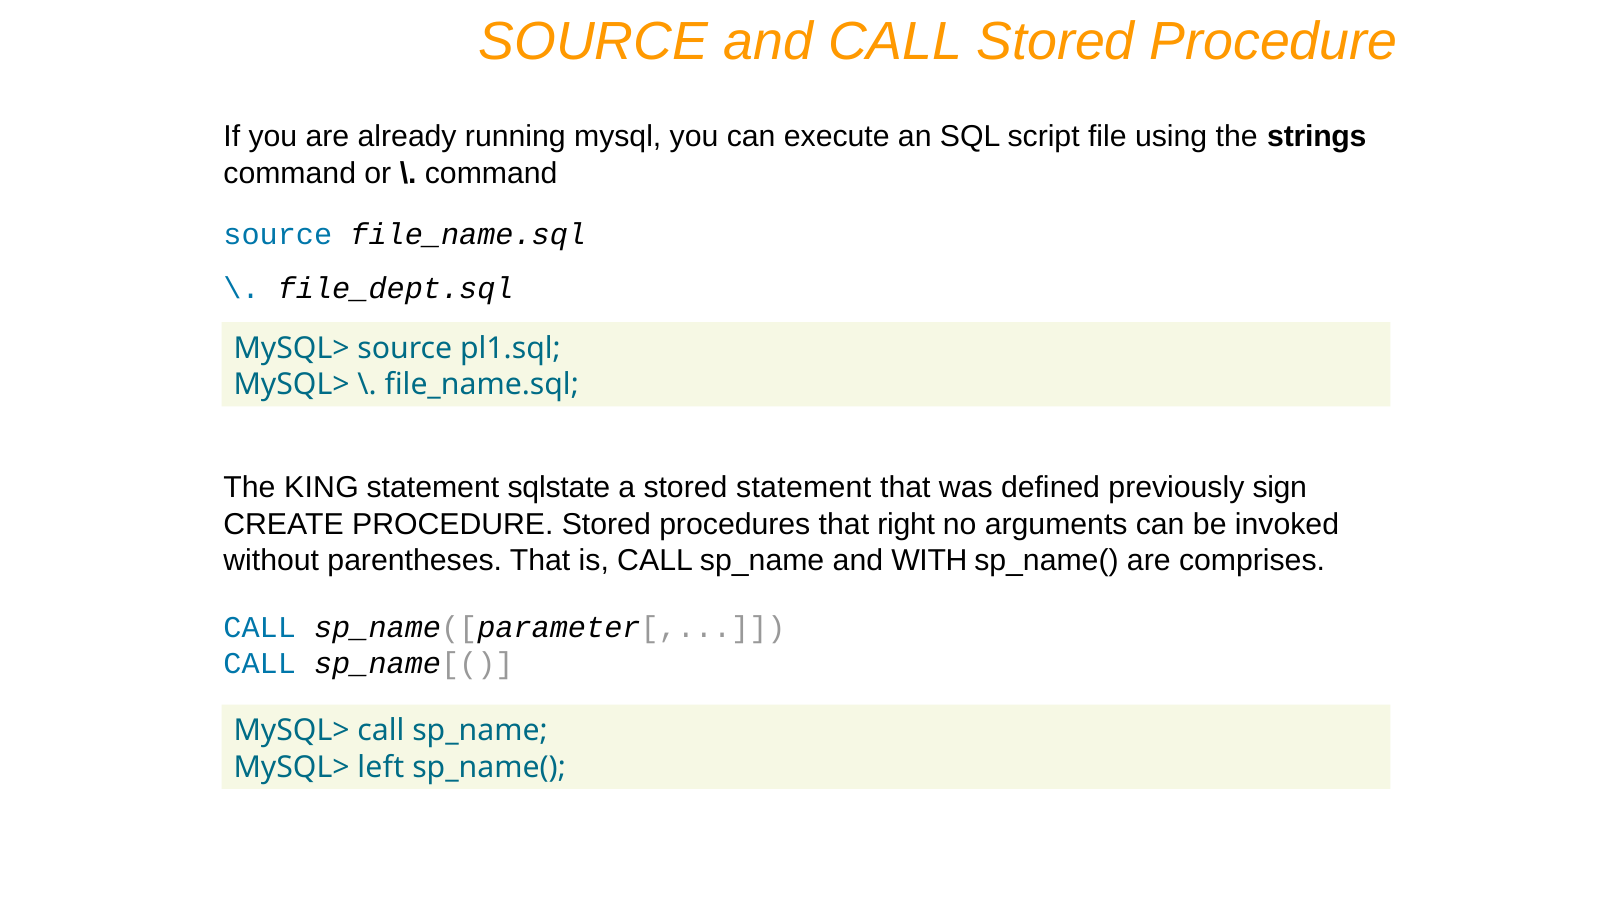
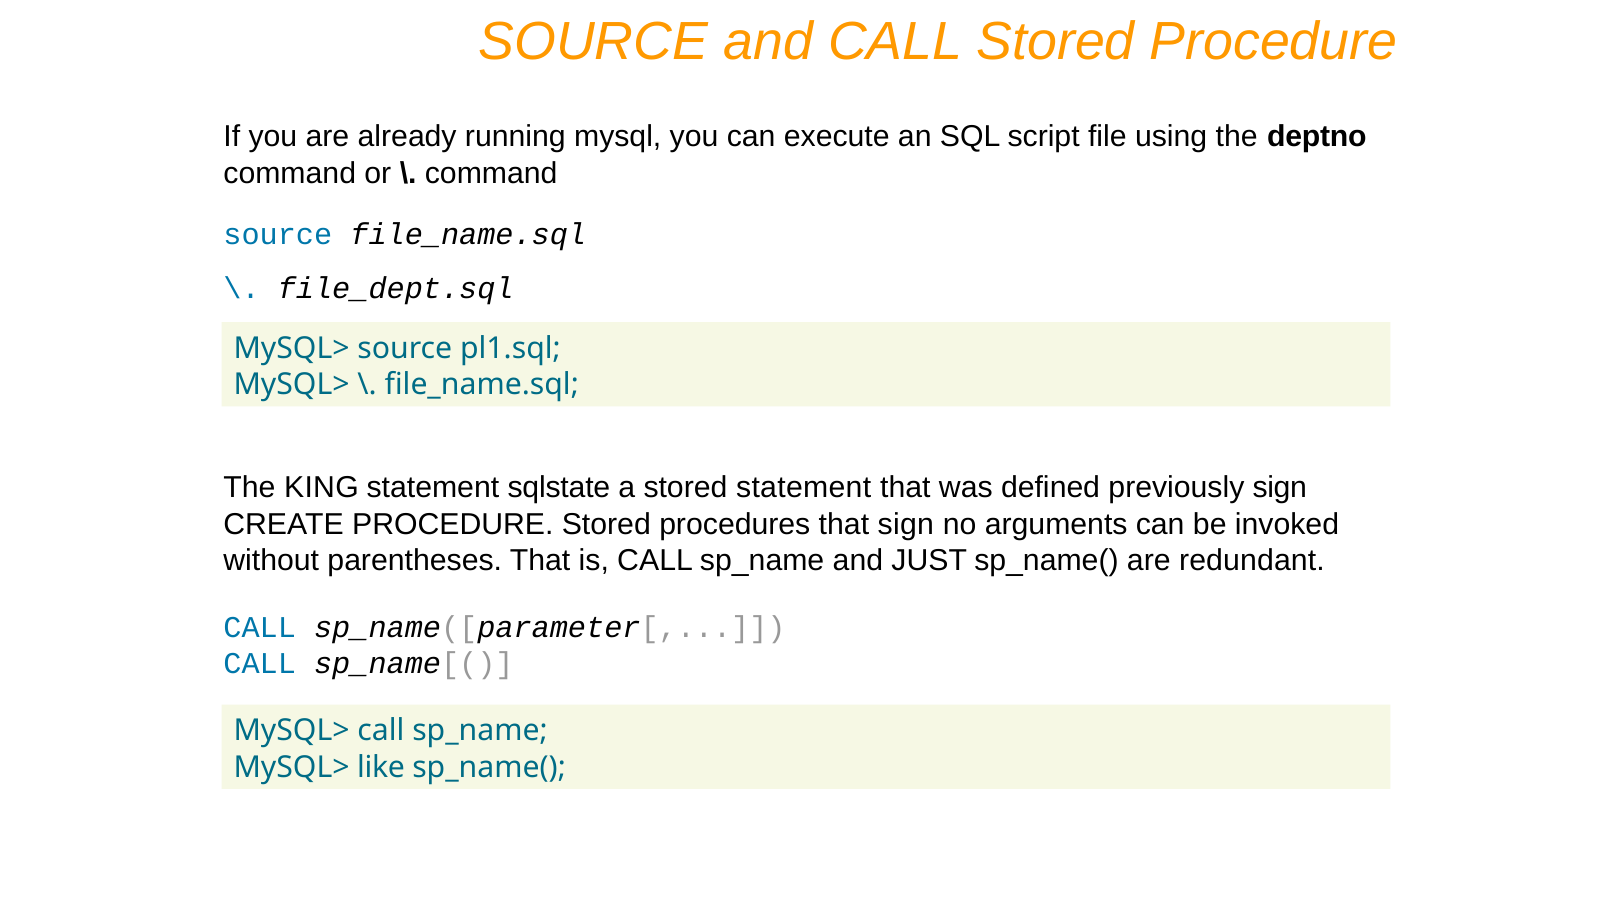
strings: strings -> deptno
that right: right -> sign
WITH: WITH -> JUST
comprises: comprises -> redundant
left: left -> like
